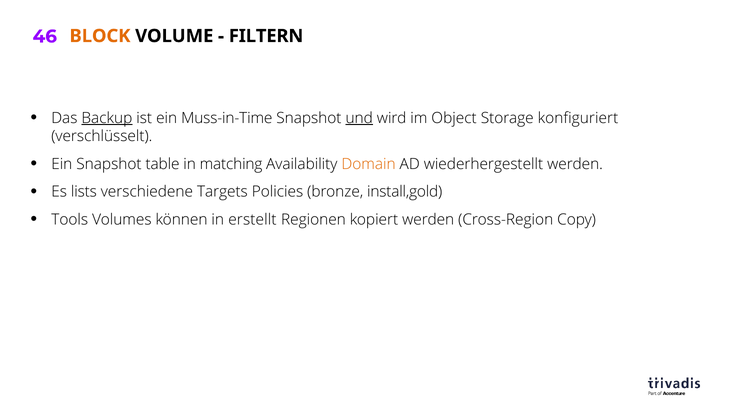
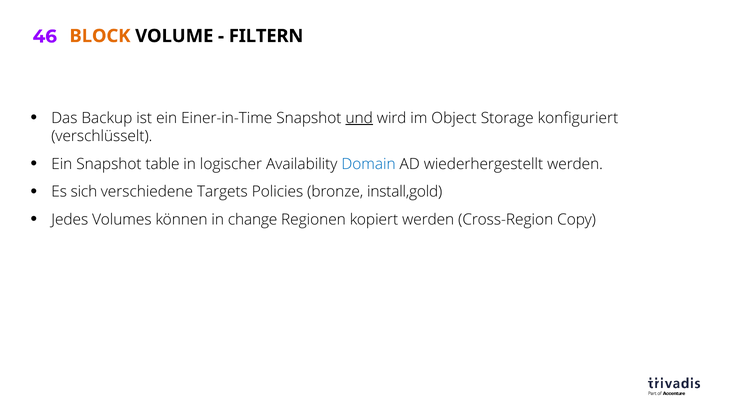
Backup underline: present -> none
Muss-in-Time: Muss-in-Time -> Einer-in-Time
matching: matching -> logischer
Domain colour: orange -> blue
lists: lists -> sich
Tools: Tools -> Jedes
erstellt: erstellt -> change
